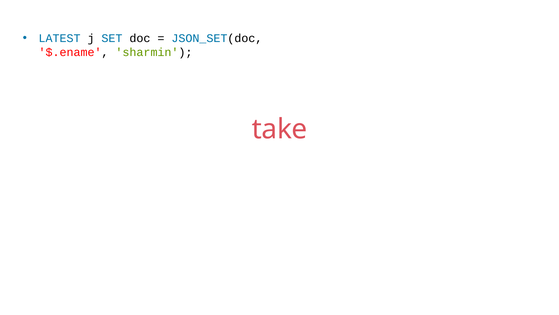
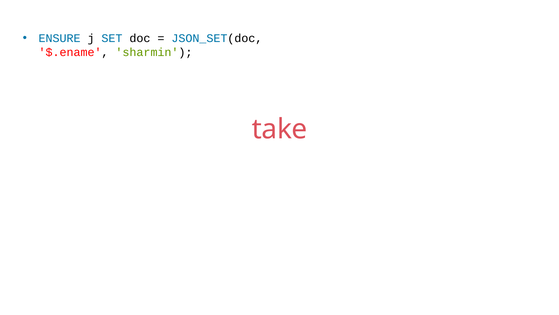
LATEST: LATEST -> ENSURE
